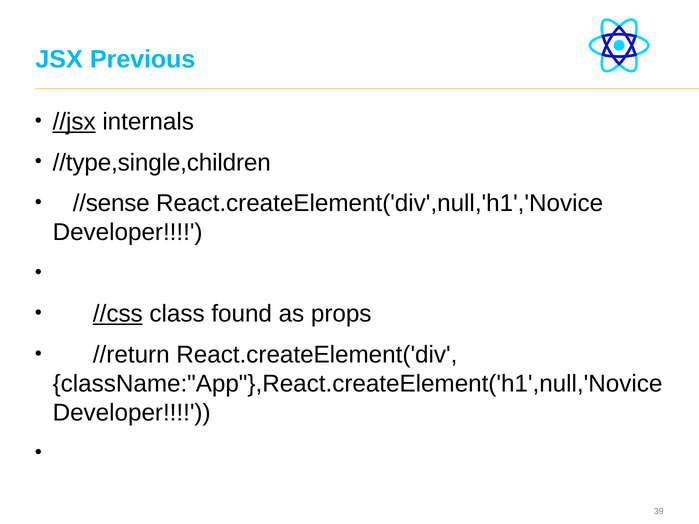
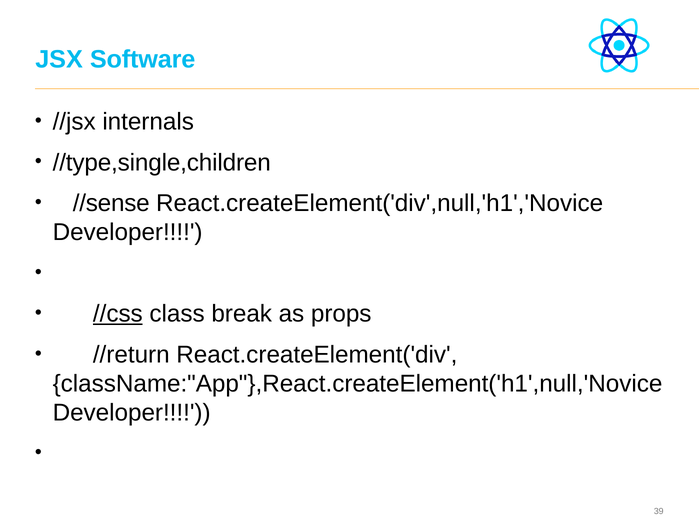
Previous: Previous -> Software
//jsx underline: present -> none
found: found -> break
